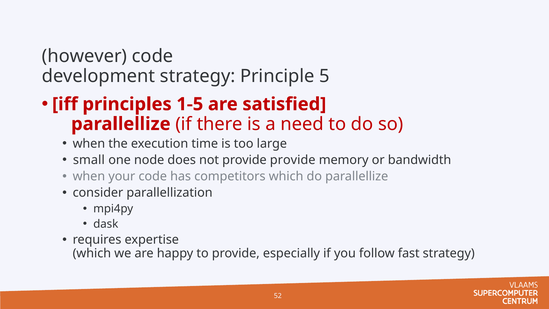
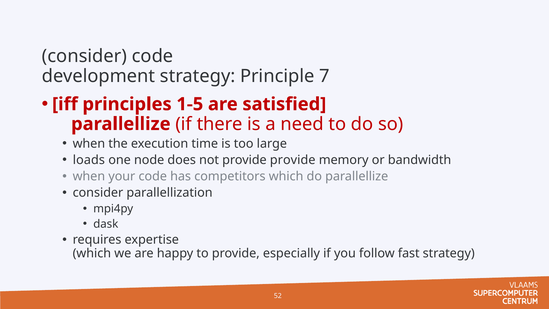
however at (84, 56): however -> consider
5: 5 -> 7
small: small -> loads
